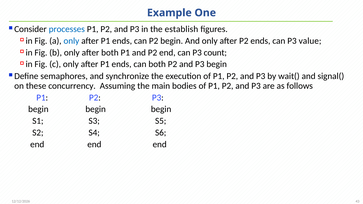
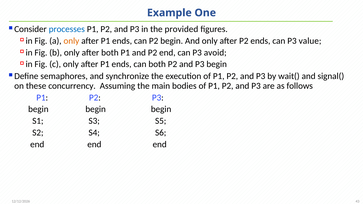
establish: establish -> provided
only at (71, 41) colour: blue -> orange
count: count -> avoid
